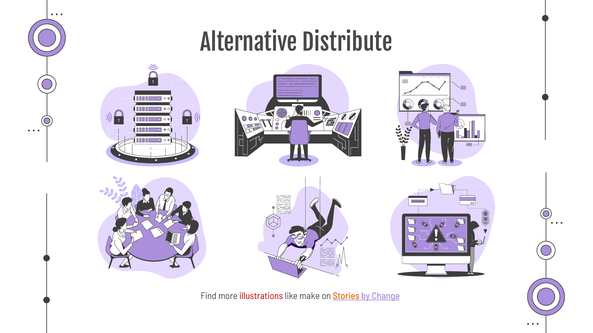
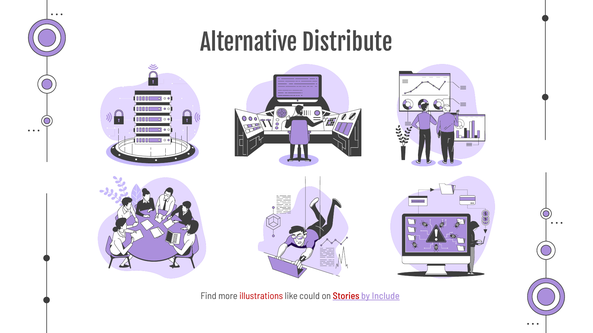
make: make -> could
Stories colour: orange -> red
Change: Change -> Include
